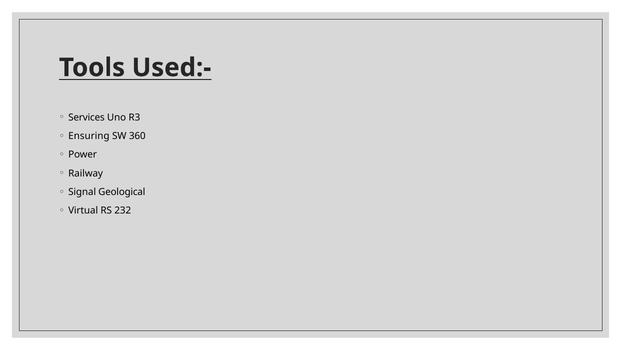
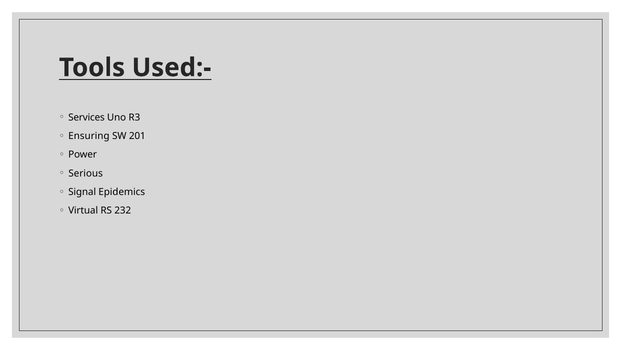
360: 360 -> 201
Railway: Railway -> Serious
Geological: Geological -> Epidemics
